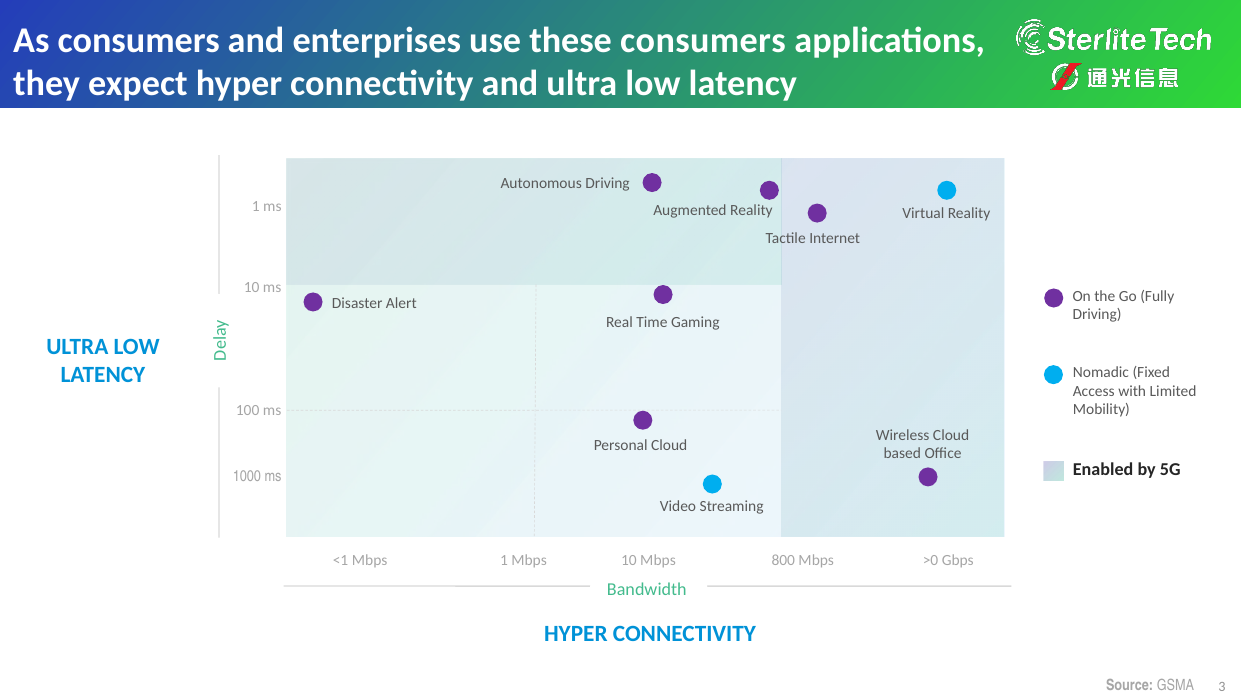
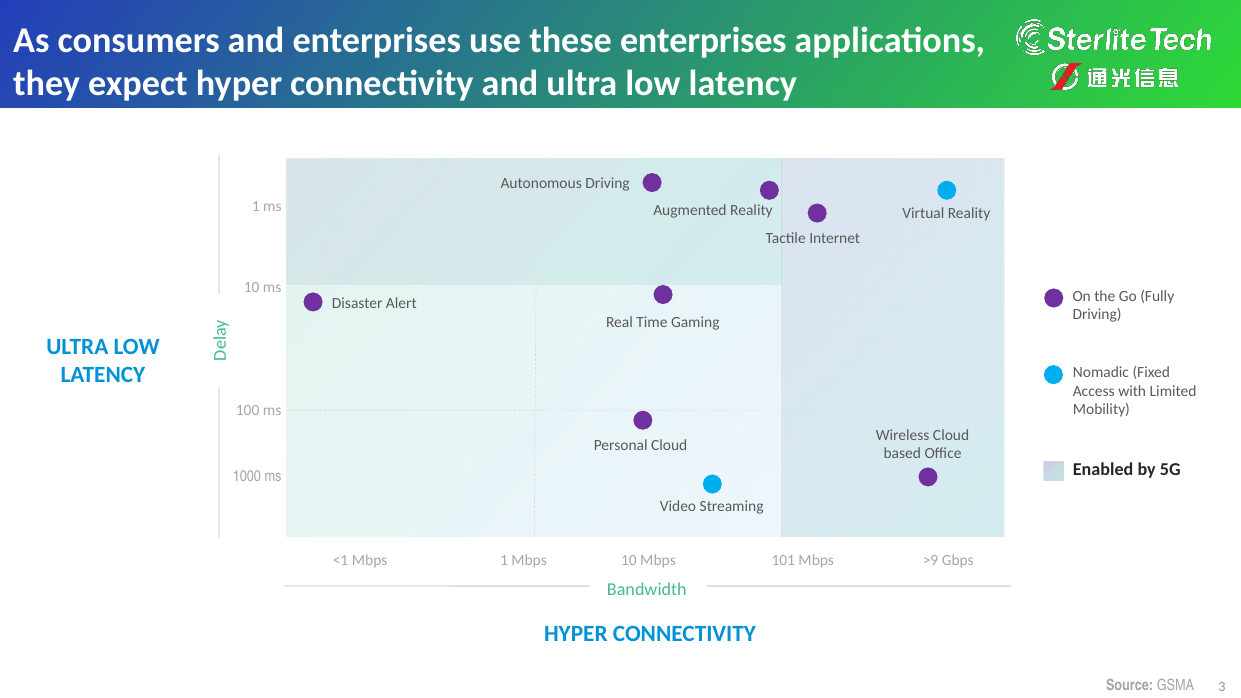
these consumers: consumers -> enterprises
800: 800 -> 101
>0: >0 -> >9
